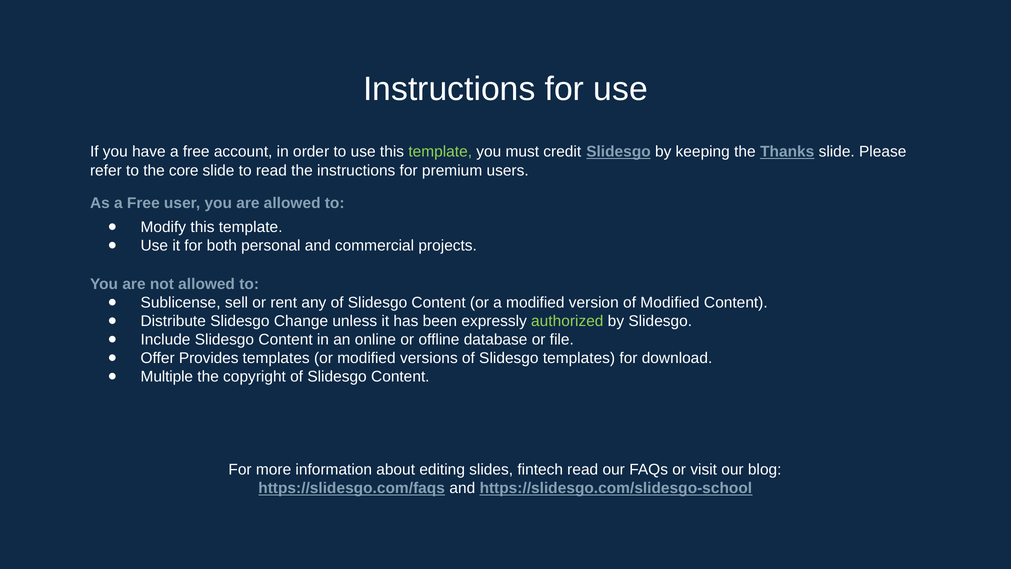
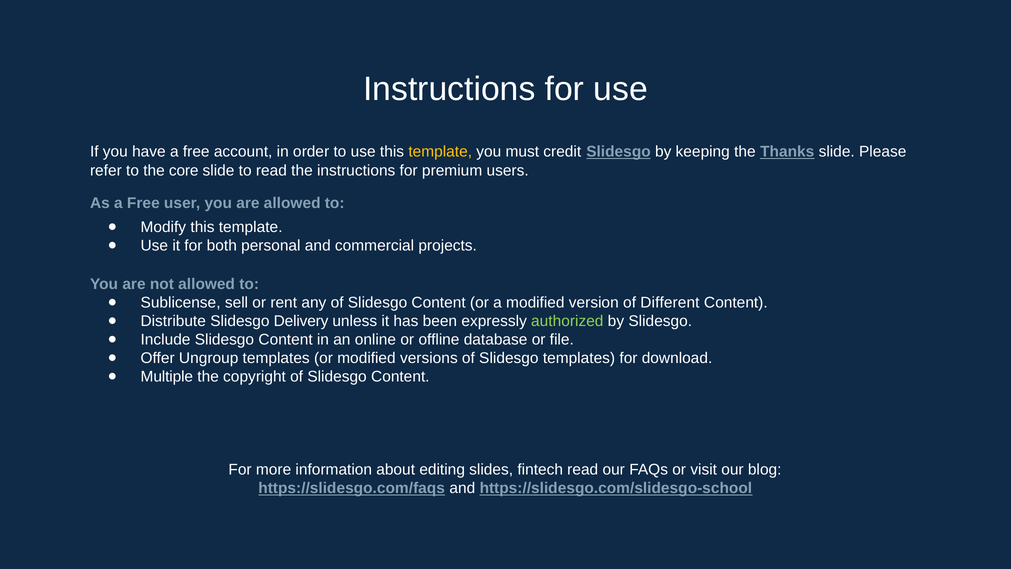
template at (440, 152) colour: light green -> yellow
of Modified: Modified -> Different
Change: Change -> Delivery
Provides: Provides -> Ungroup
